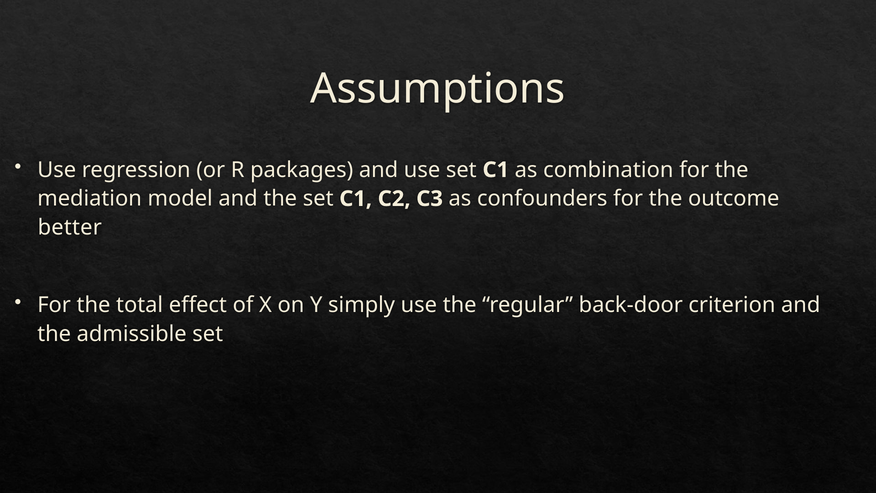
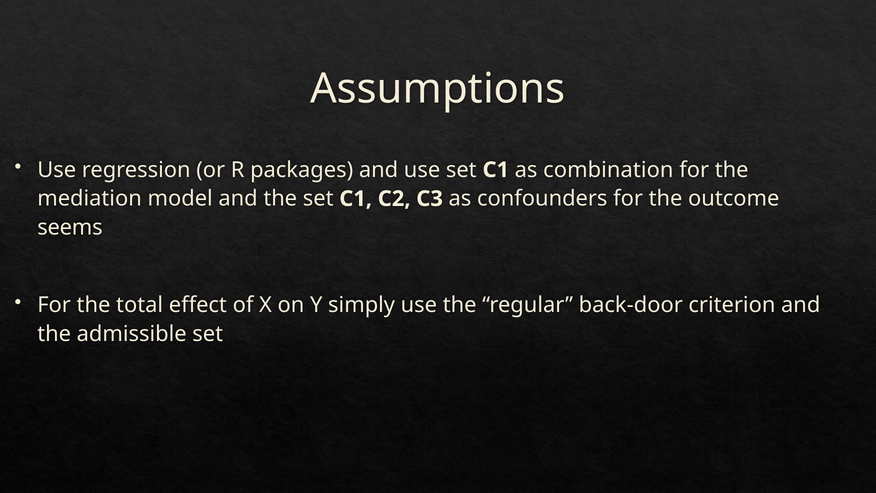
better: better -> seems
